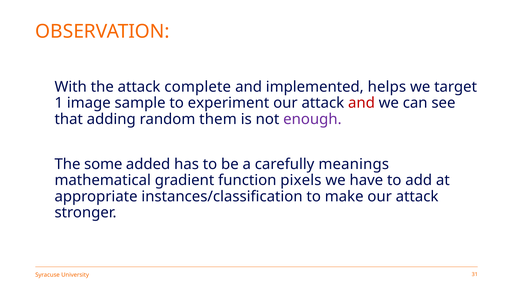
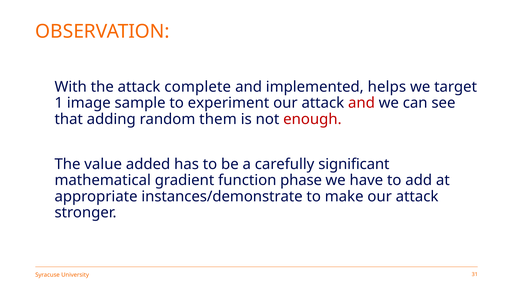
enough colour: purple -> red
some: some -> value
meanings: meanings -> significant
pixels: pixels -> phase
instances/classification: instances/classification -> instances/demonstrate
